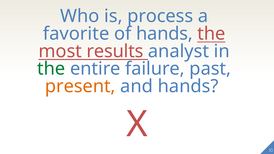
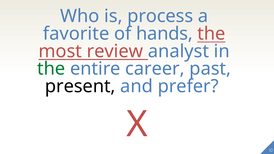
results: results -> review
failure: failure -> career
present colour: orange -> black
and hands: hands -> prefer
